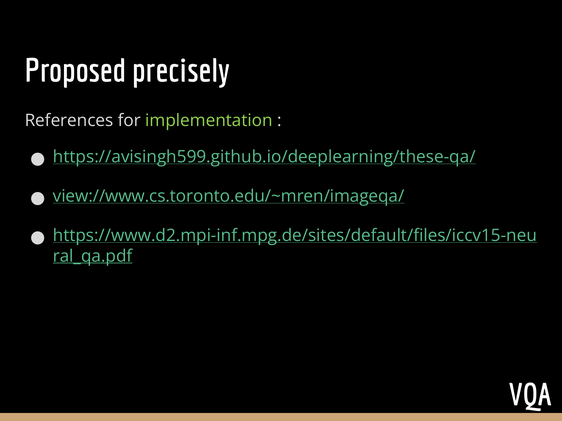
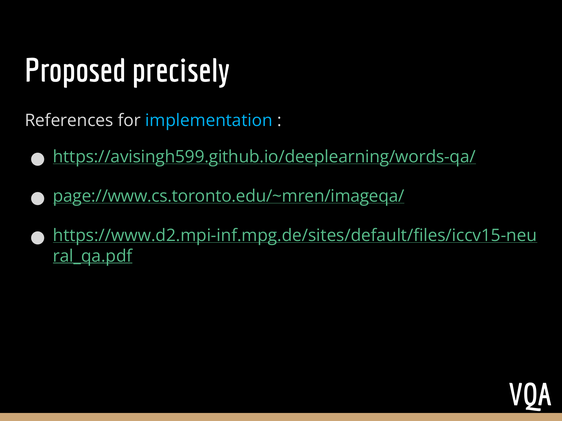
implementation colour: light green -> light blue
https://avisingh599.github.io/deeplearning/these-qa/: https://avisingh599.github.io/deeplearning/these-qa/ -> https://avisingh599.github.io/deeplearning/words-qa/
view://www.cs.toronto.edu/~mren/imageqa/: view://www.cs.toronto.edu/~mren/imageqa/ -> page://www.cs.toronto.edu/~mren/imageqa/
